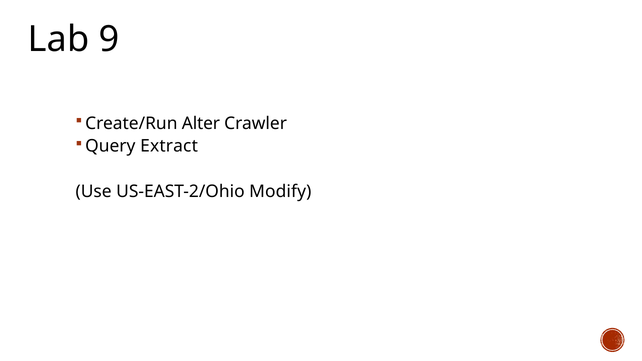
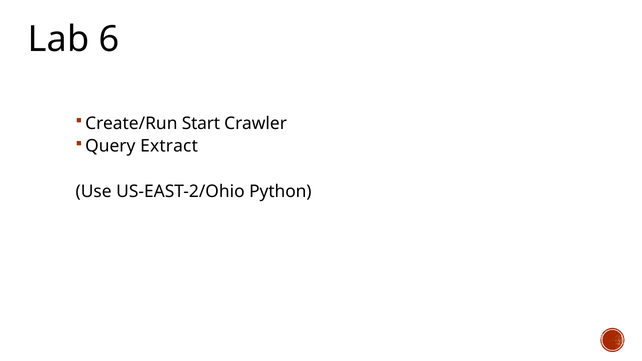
9: 9 -> 6
Alter: Alter -> Start
Modify: Modify -> Python
